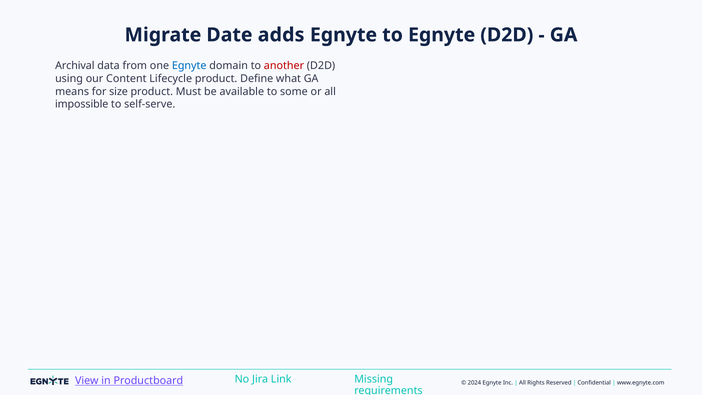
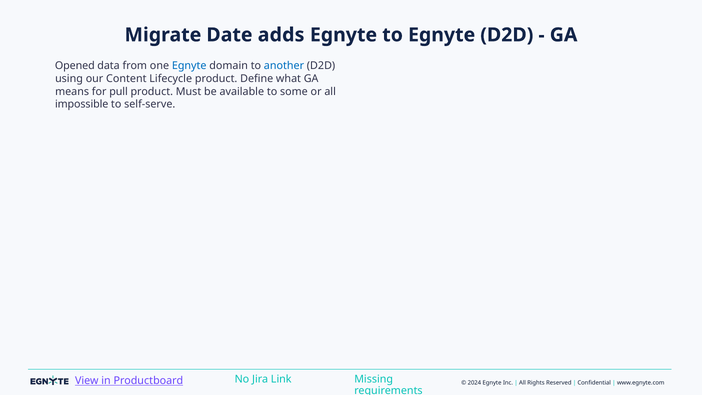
Archival: Archival -> Opened
another colour: red -> blue
size: size -> pull
